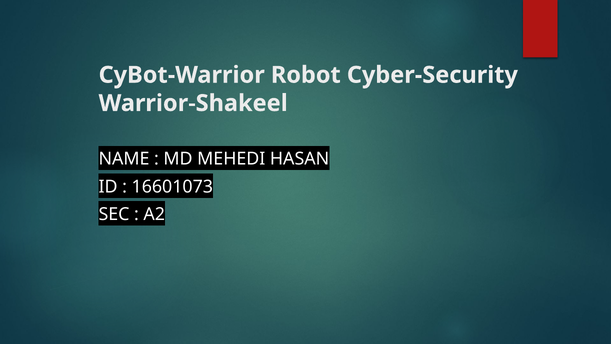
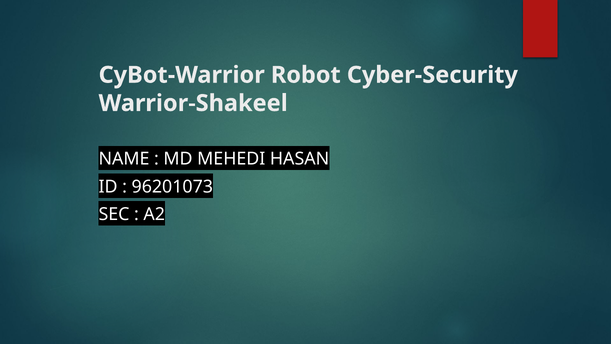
16601073: 16601073 -> 96201073
